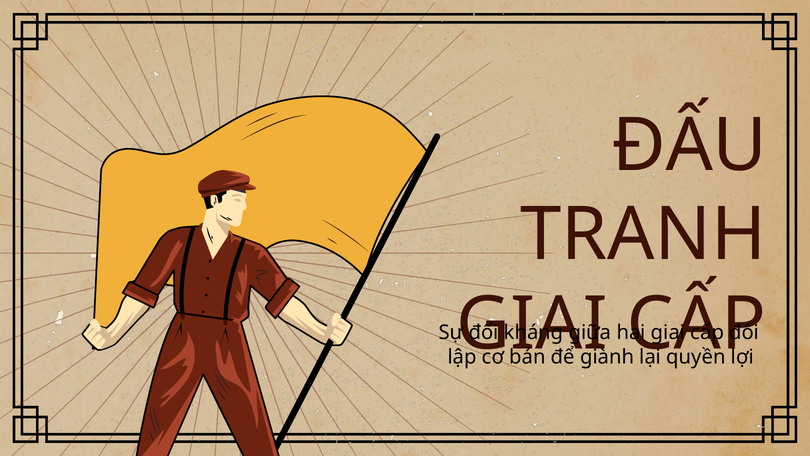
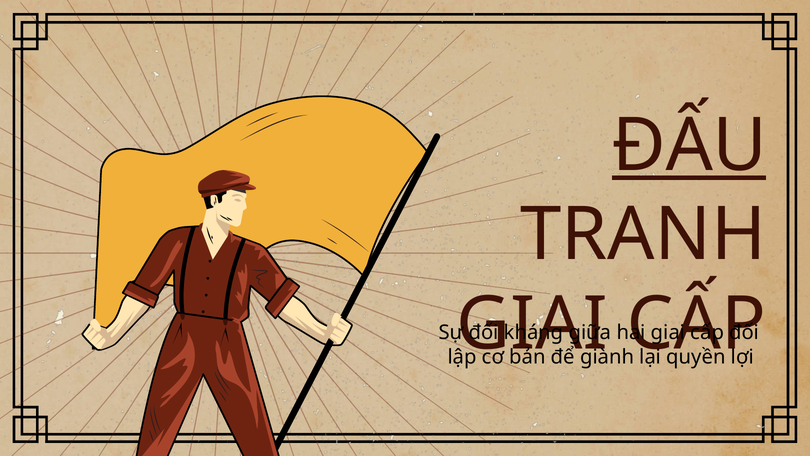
ĐẤU underline: none -> present
